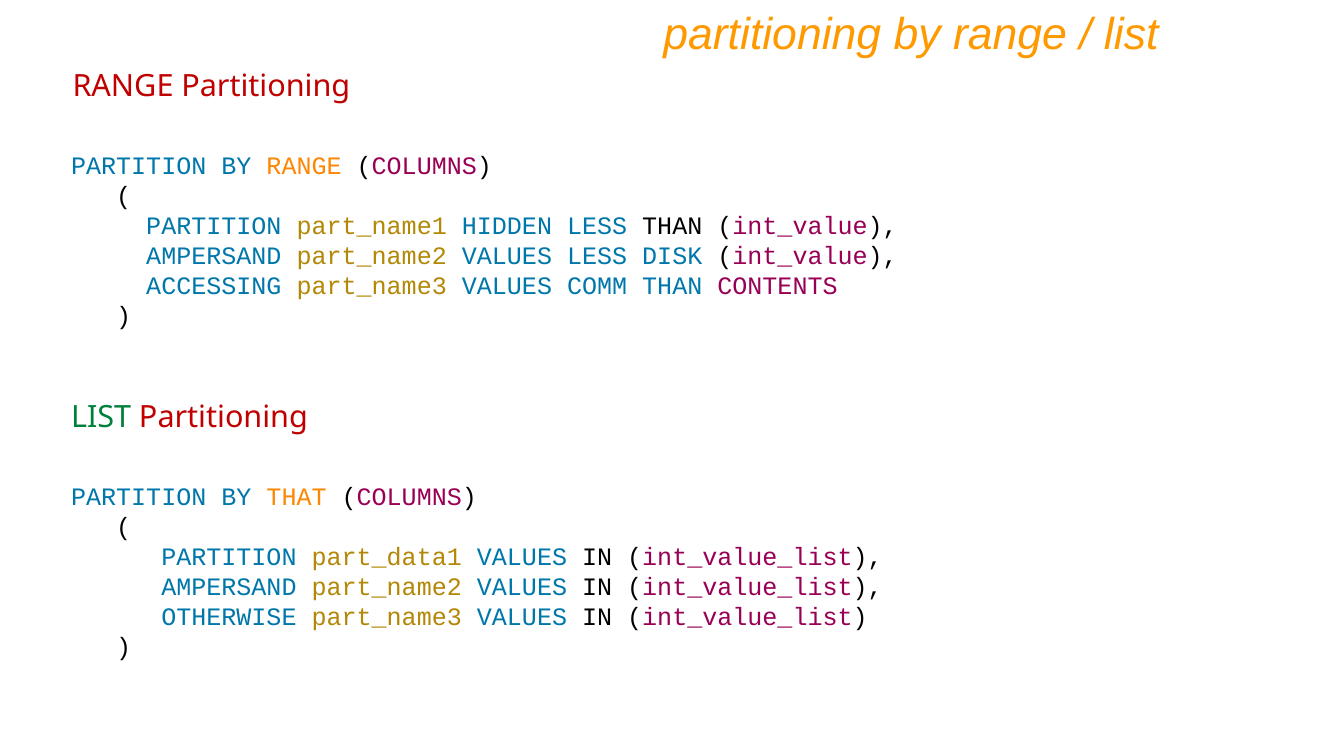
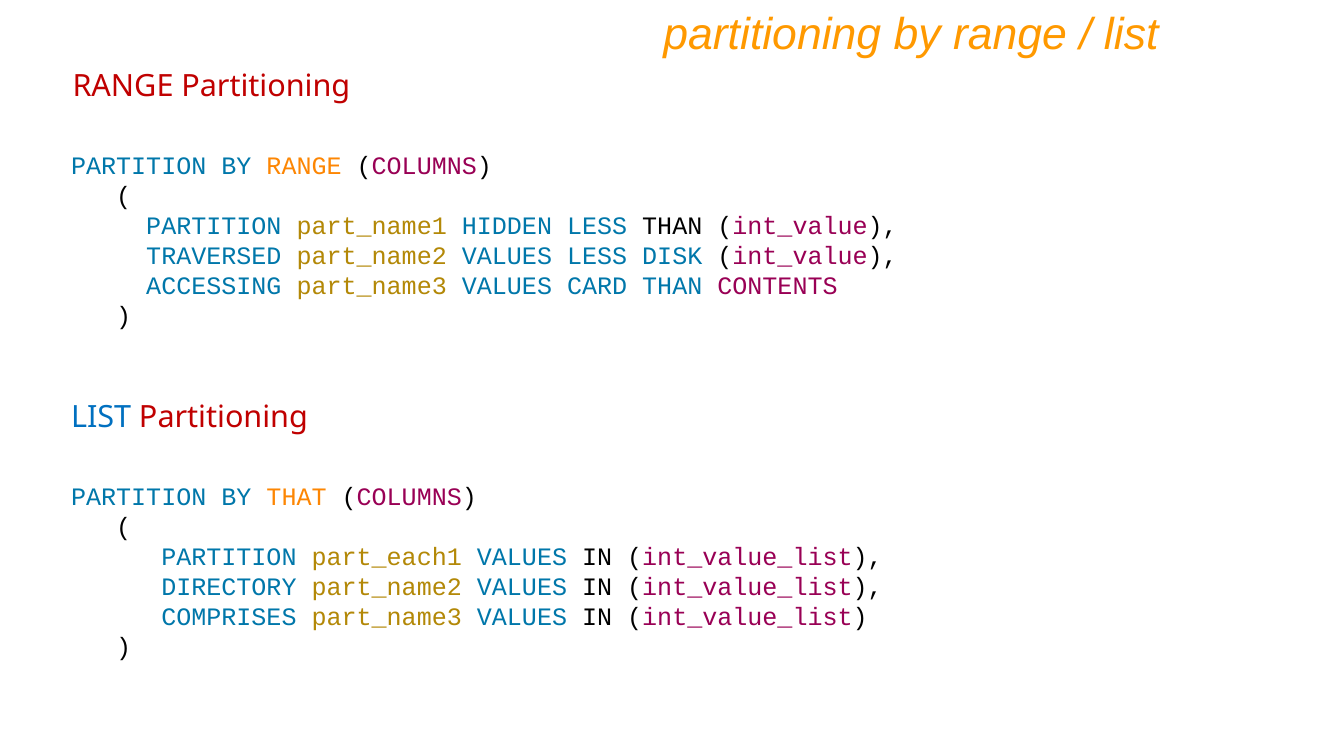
AMPERSAND at (214, 256): AMPERSAND -> TRAVERSED
COMM: COMM -> CARD
LIST at (101, 417) colour: green -> blue
part_data1: part_data1 -> part_each1
AMPERSAND at (229, 587): AMPERSAND -> DIRECTORY
OTHERWISE: OTHERWISE -> COMPRISES
